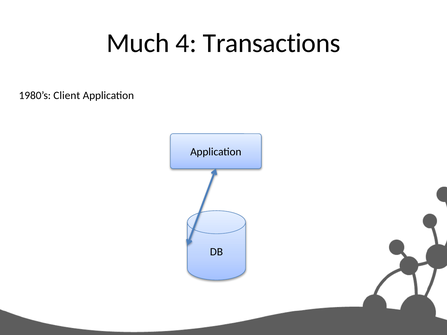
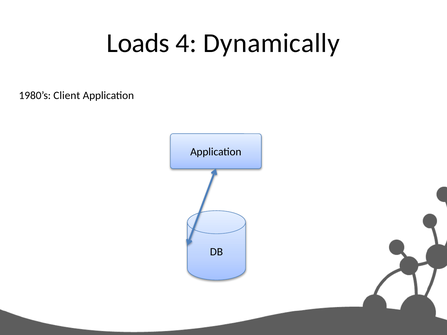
Much: Much -> Loads
Transactions: Transactions -> Dynamically
